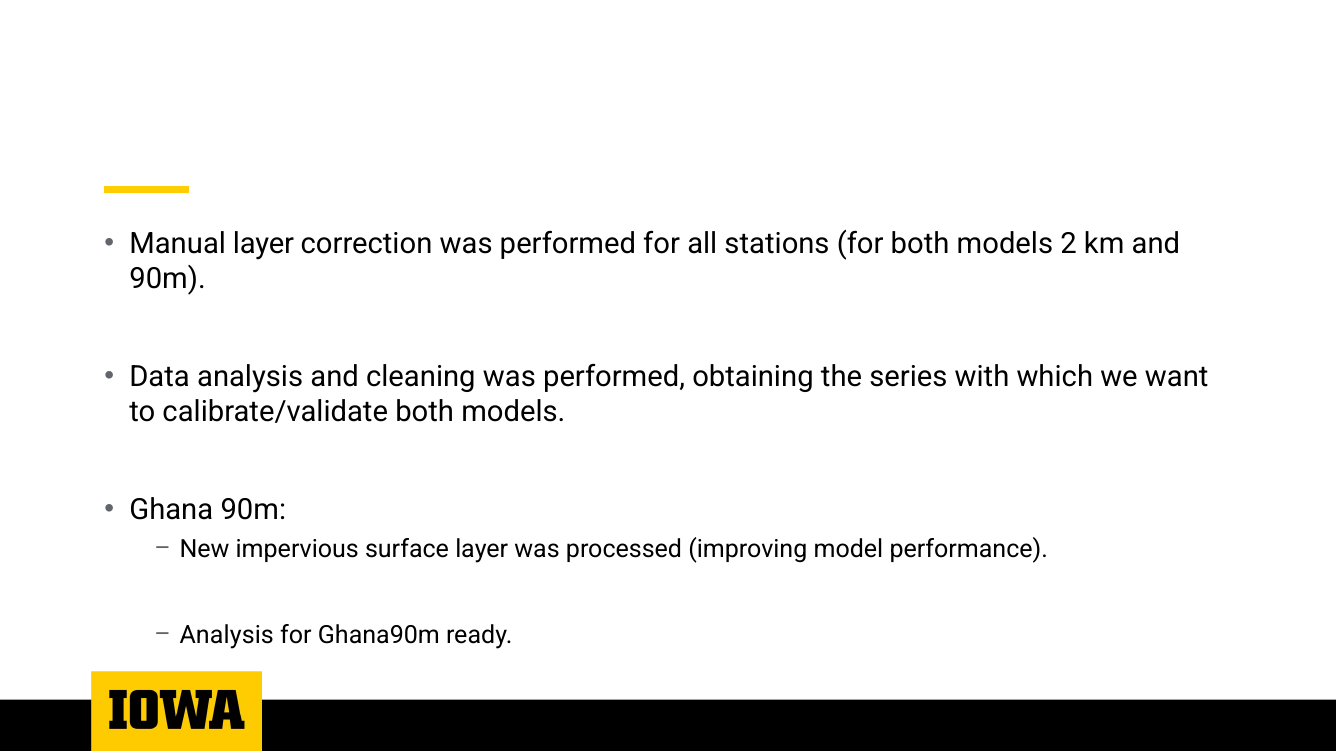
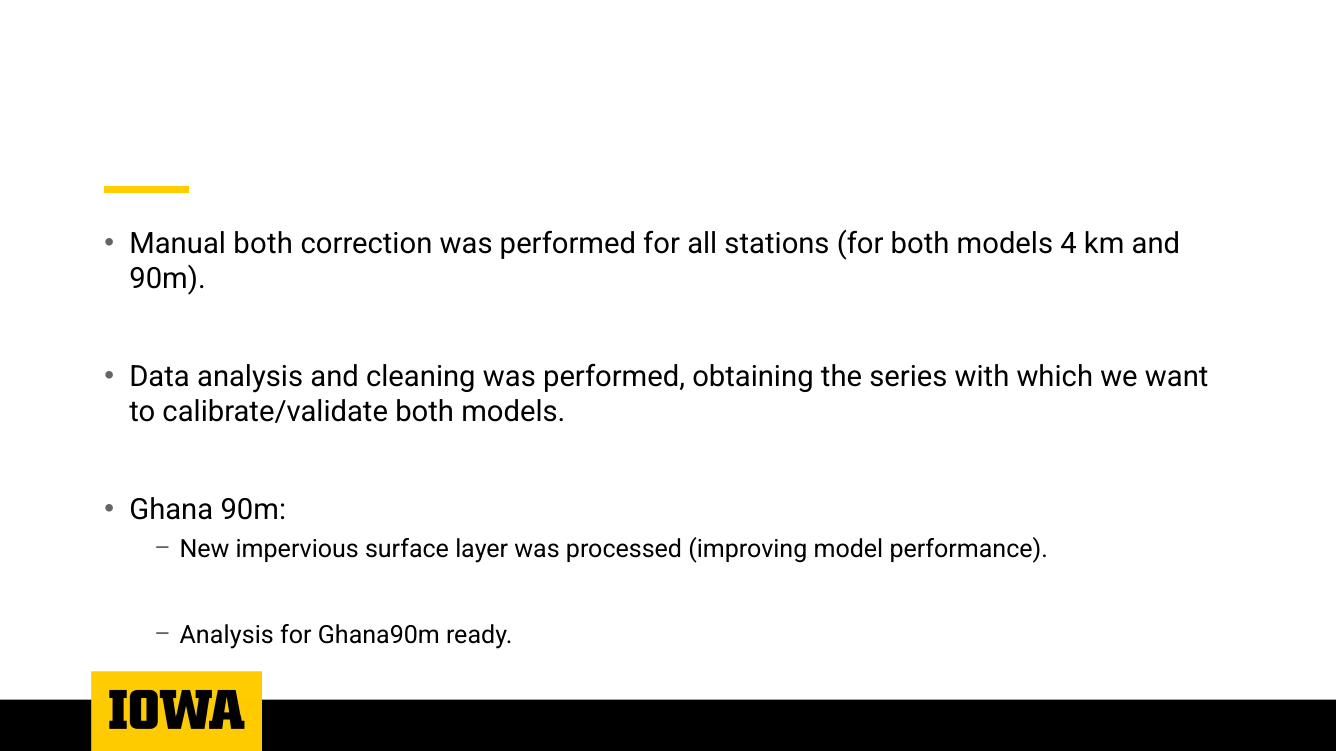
Manual layer: layer -> both
2: 2 -> 4
